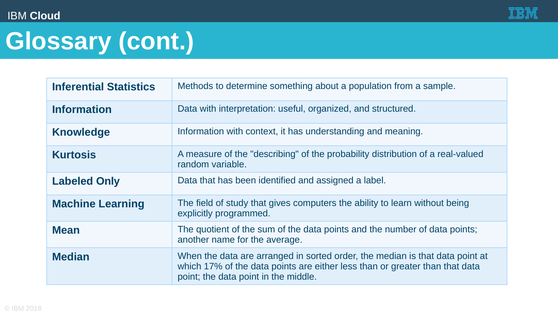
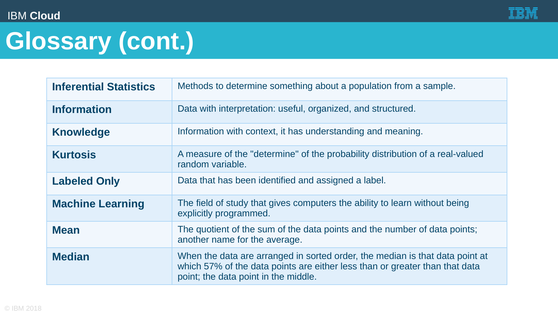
the describing: describing -> determine
17%: 17% -> 57%
